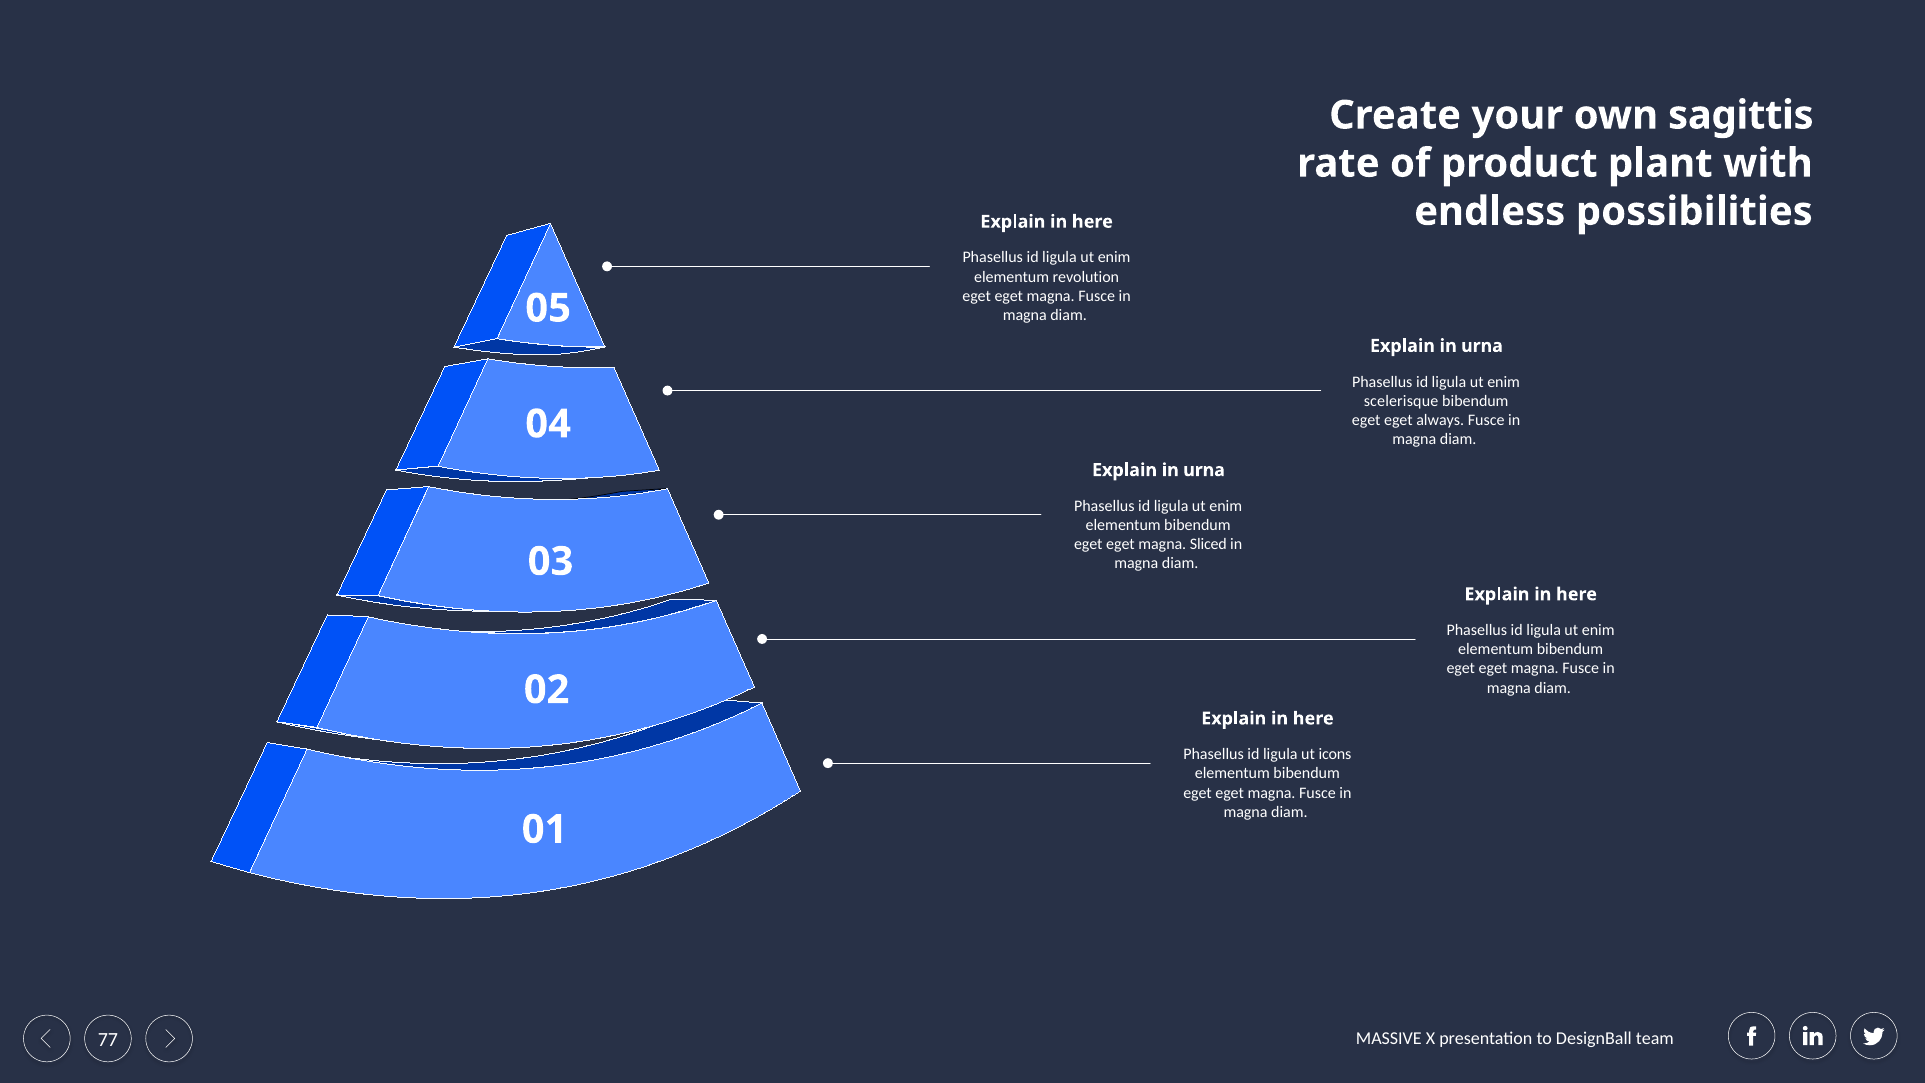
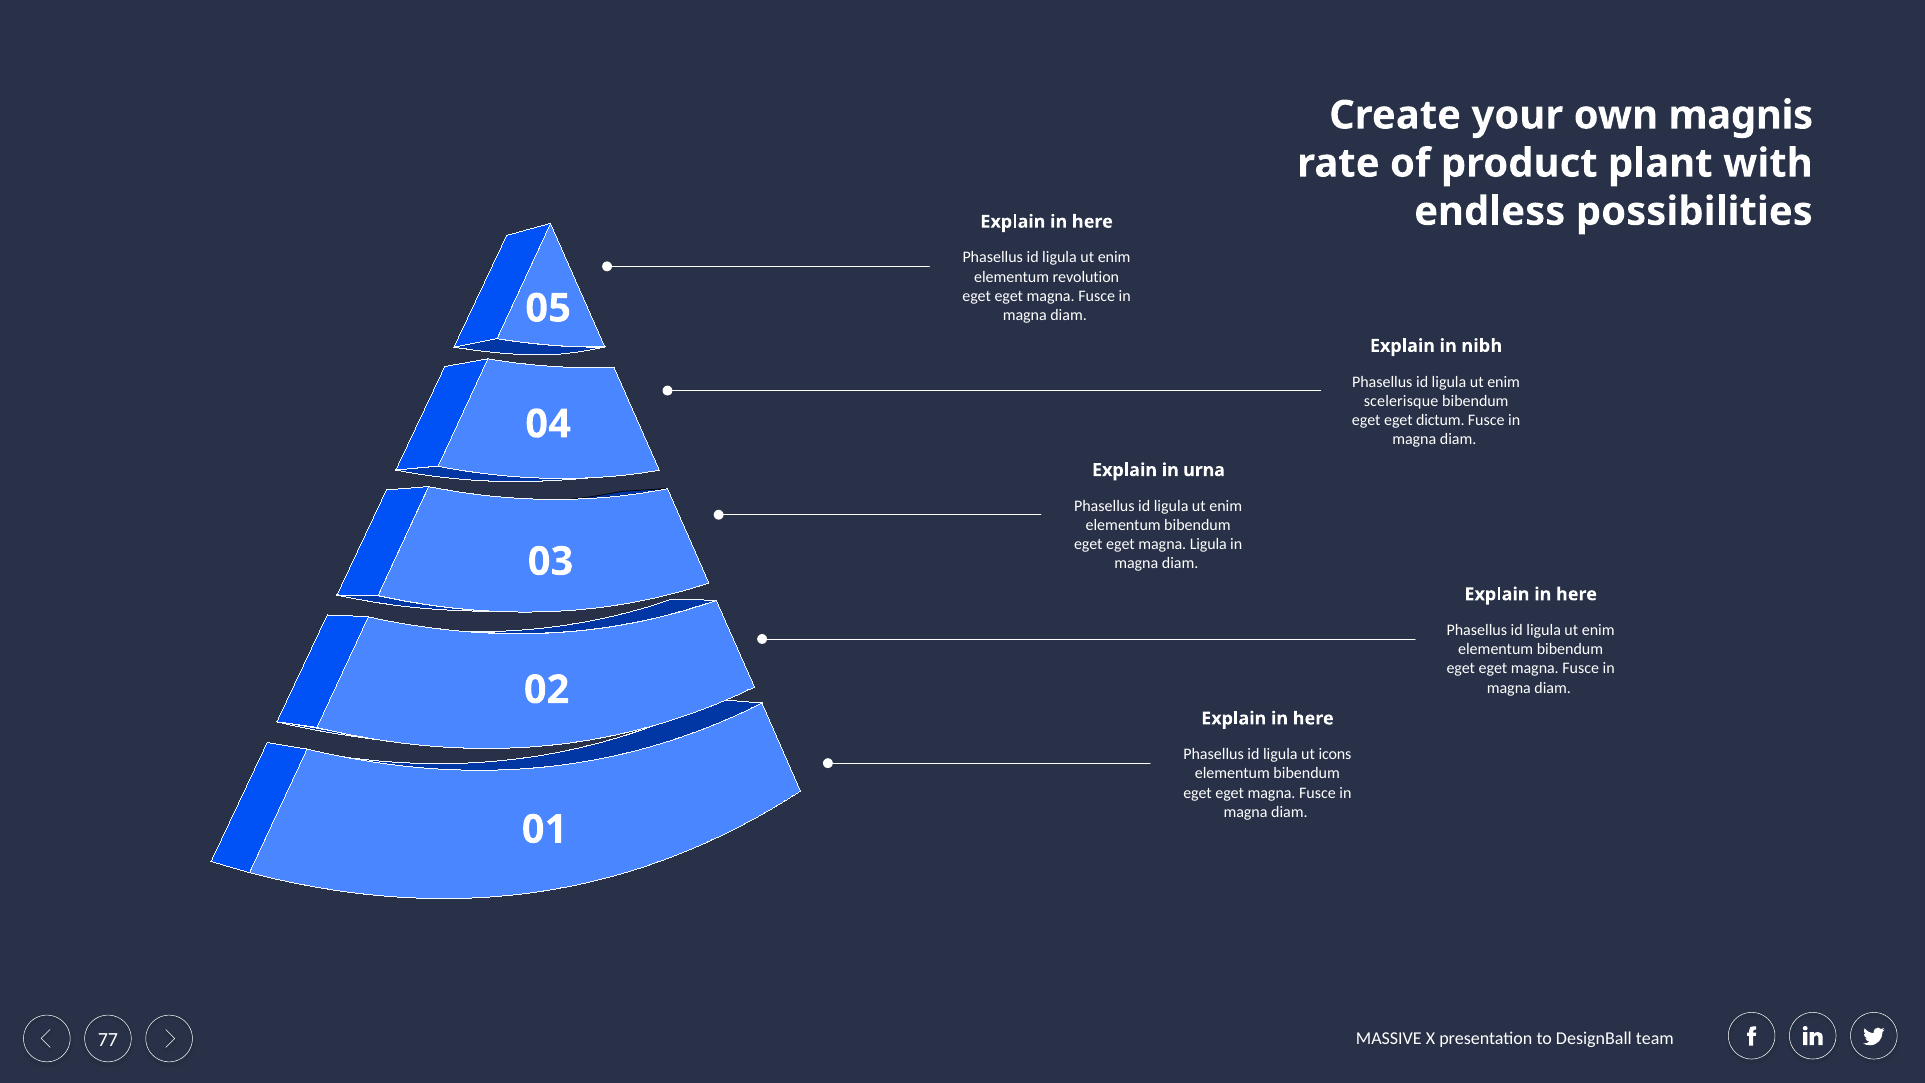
sagittis: sagittis -> magnis
urna at (1482, 346): urna -> nibh
always: always -> dictum
magna Sliced: Sliced -> Ligula
